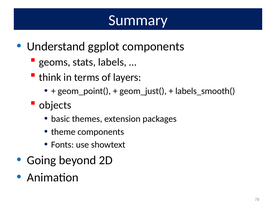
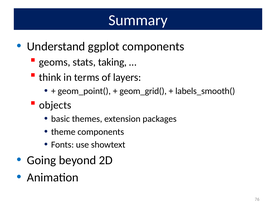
labels: labels -> taking
geom_just(: geom_just( -> geom_grid(
